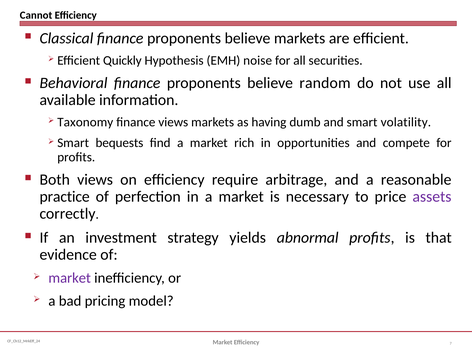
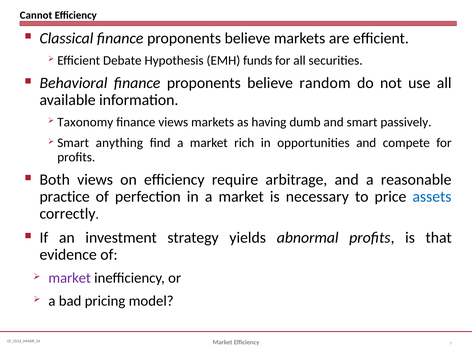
Quickly: Quickly -> Debate
noise: noise -> funds
volatility: volatility -> passively
bequests: bequests -> anything
assets colour: purple -> blue
